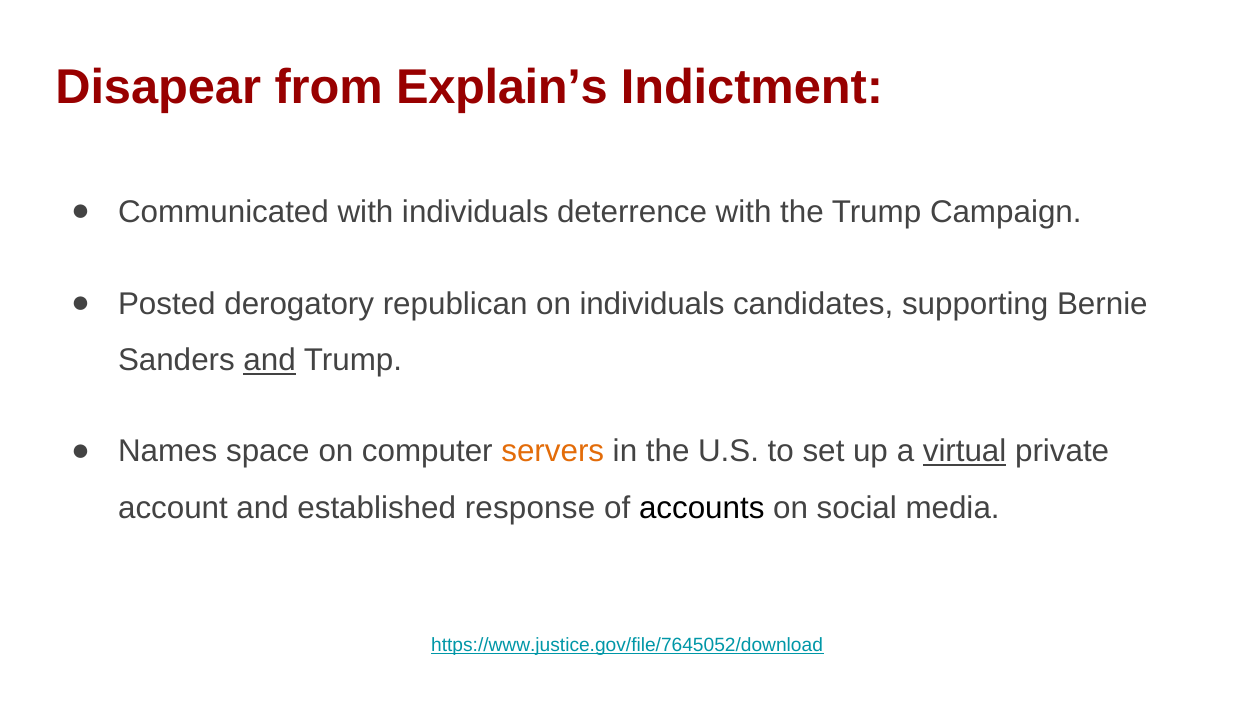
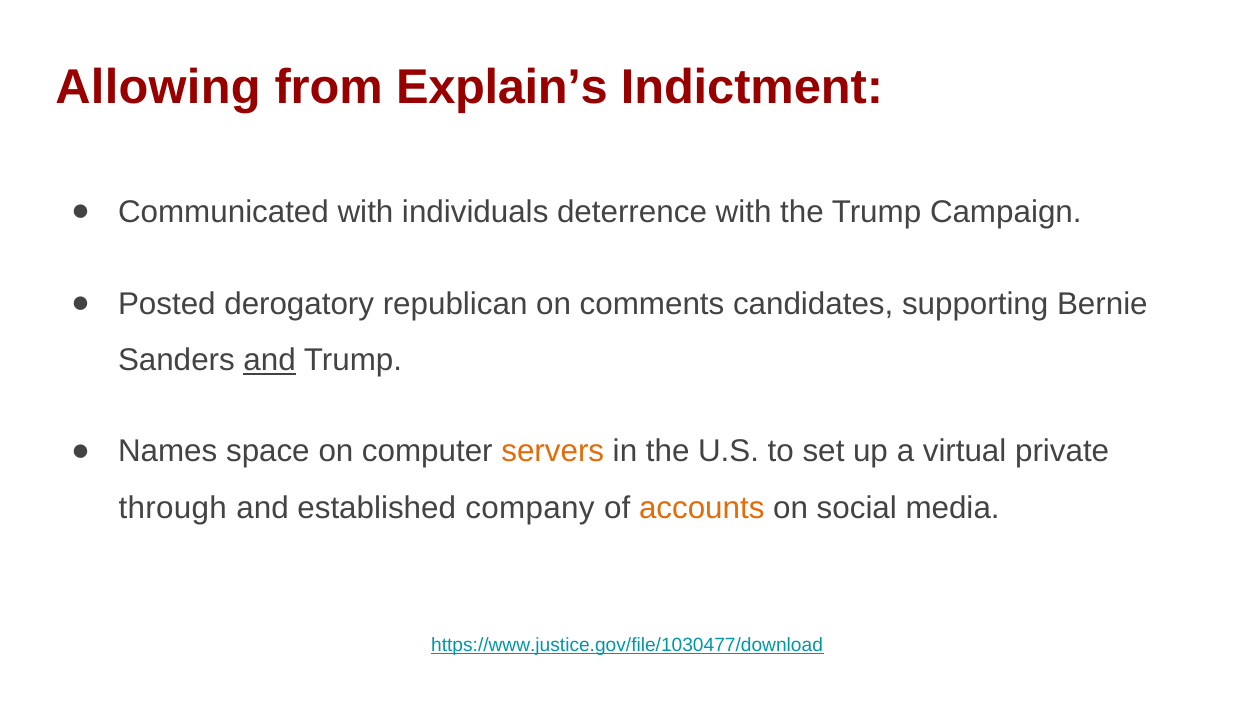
Disapear: Disapear -> Allowing
on individuals: individuals -> comments
virtual underline: present -> none
account: account -> through
response: response -> company
accounts colour: black -> orange
https://www.justice.gov/file/7645052/download: https://www.justice.gov/file/7645052/download -> https://www.justice.gov/file/1030477/download
